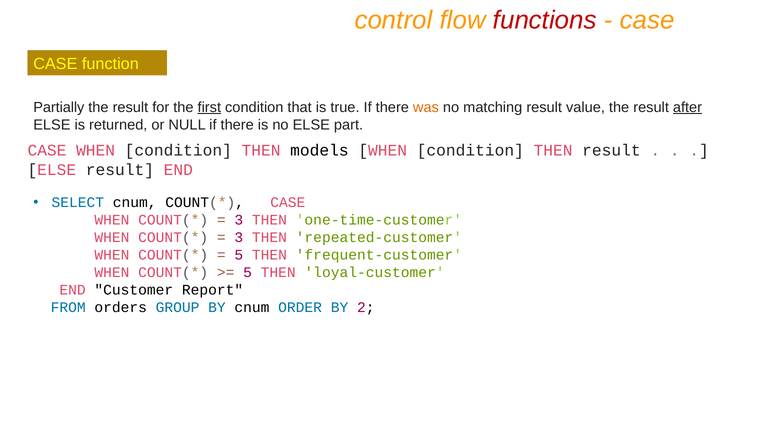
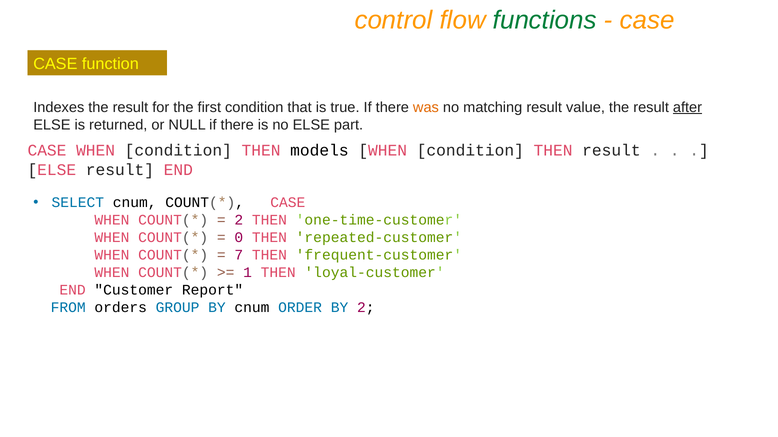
functions colour: red -> green
Partially: Partially -> Indexes
first underline: present -> none
3 at (239, 220): 3 -> 2
3 at (239, 238): 3 -> 0
5 at (239, 255): 5 -> 7
5 at (248, 273): 5 -> 1
